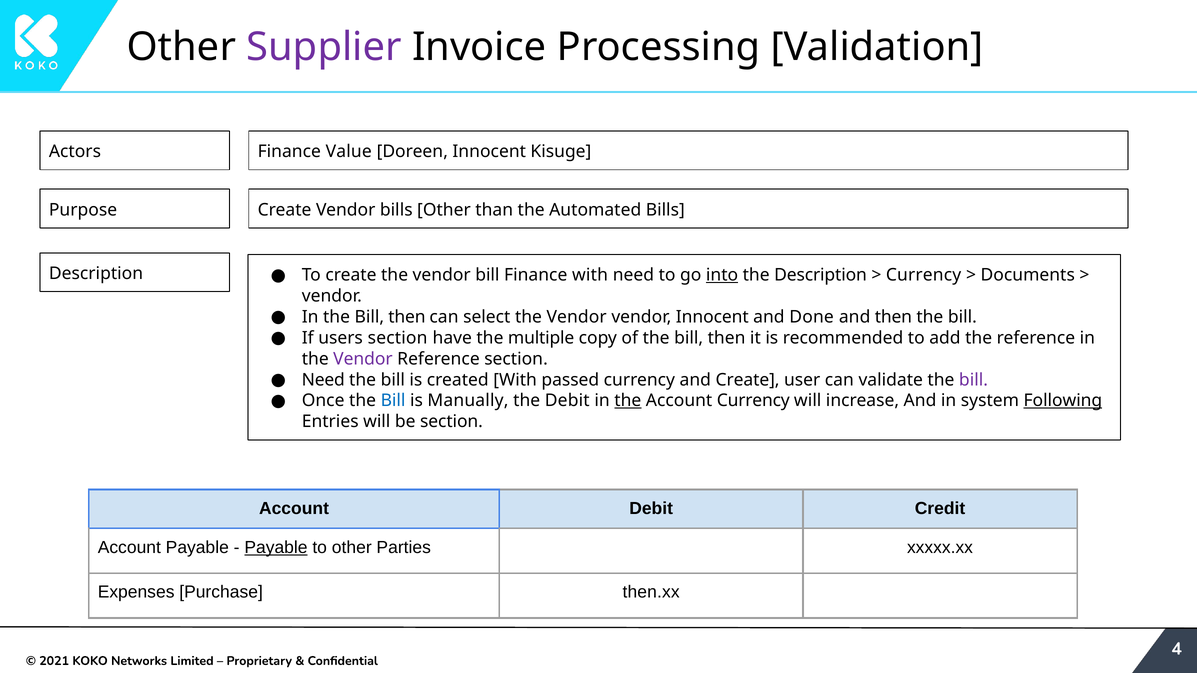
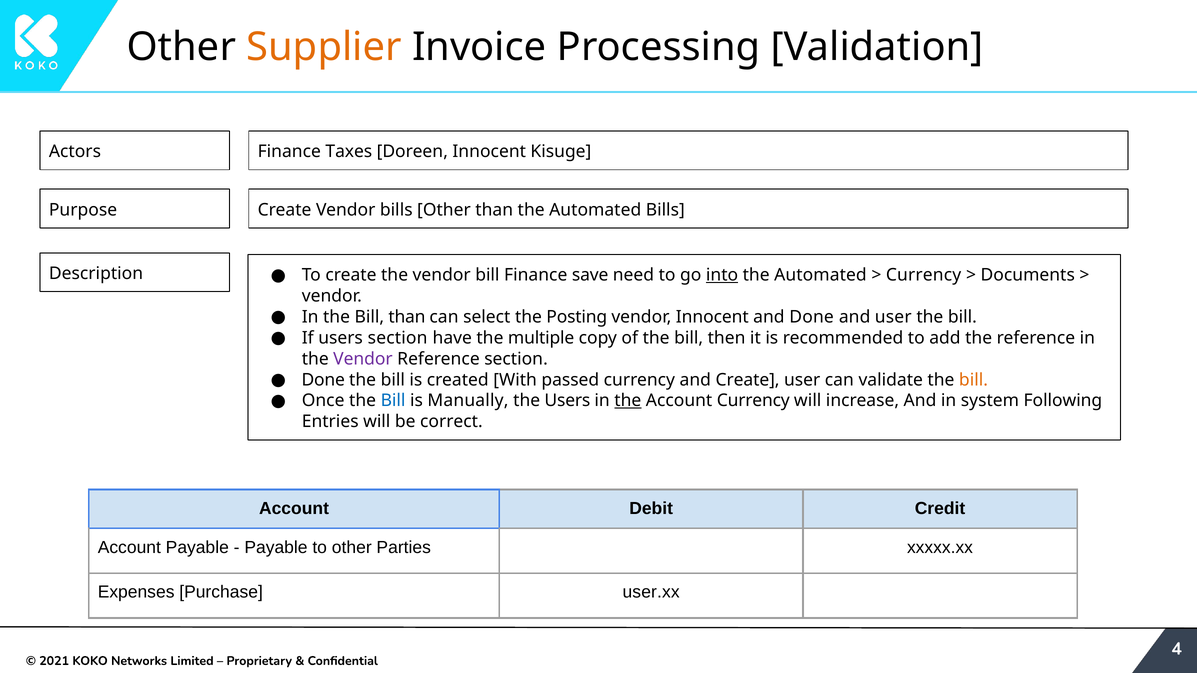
Supplier colour: purple -> orange
Value: Value -> Taxes
Finance with: with -> save
Description at (821, 275): Description -> Automated
In the Bill then: then -> than
select the Vendor: Vendor -> Posting
and then: then -> user
Need at (323, 380): Need -> Done
bill at (973, 380) colour: purple -> orange
the Debit: Debit -> Users
Following underline: present -> none
be section: section -> correct
Payable at (276, 548) underline: present -> none
then.xx: then.xx -> user.xx
